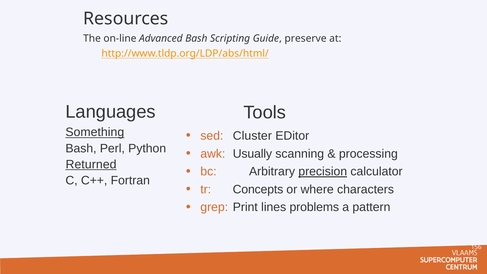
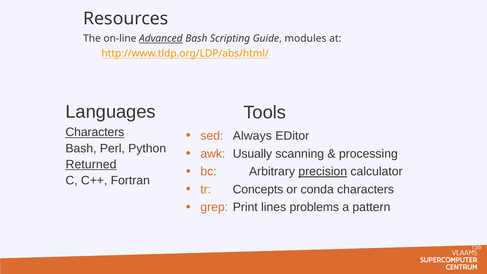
Advanced underline: none -> present
preserve: preserve -> modules
Something at (95, 132): Something -> Characters
Cluster: Cluster -> Always
where: where -> conda
